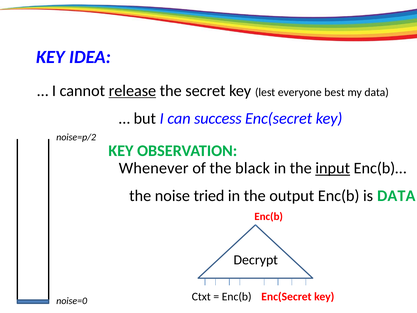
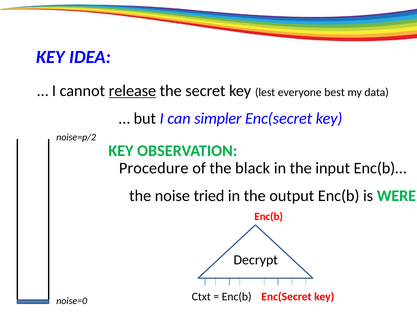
success: success -> simpler
Whenever: Whenever -> Procedure
input underline: present -> none
is DATA: DATA -> WERE
